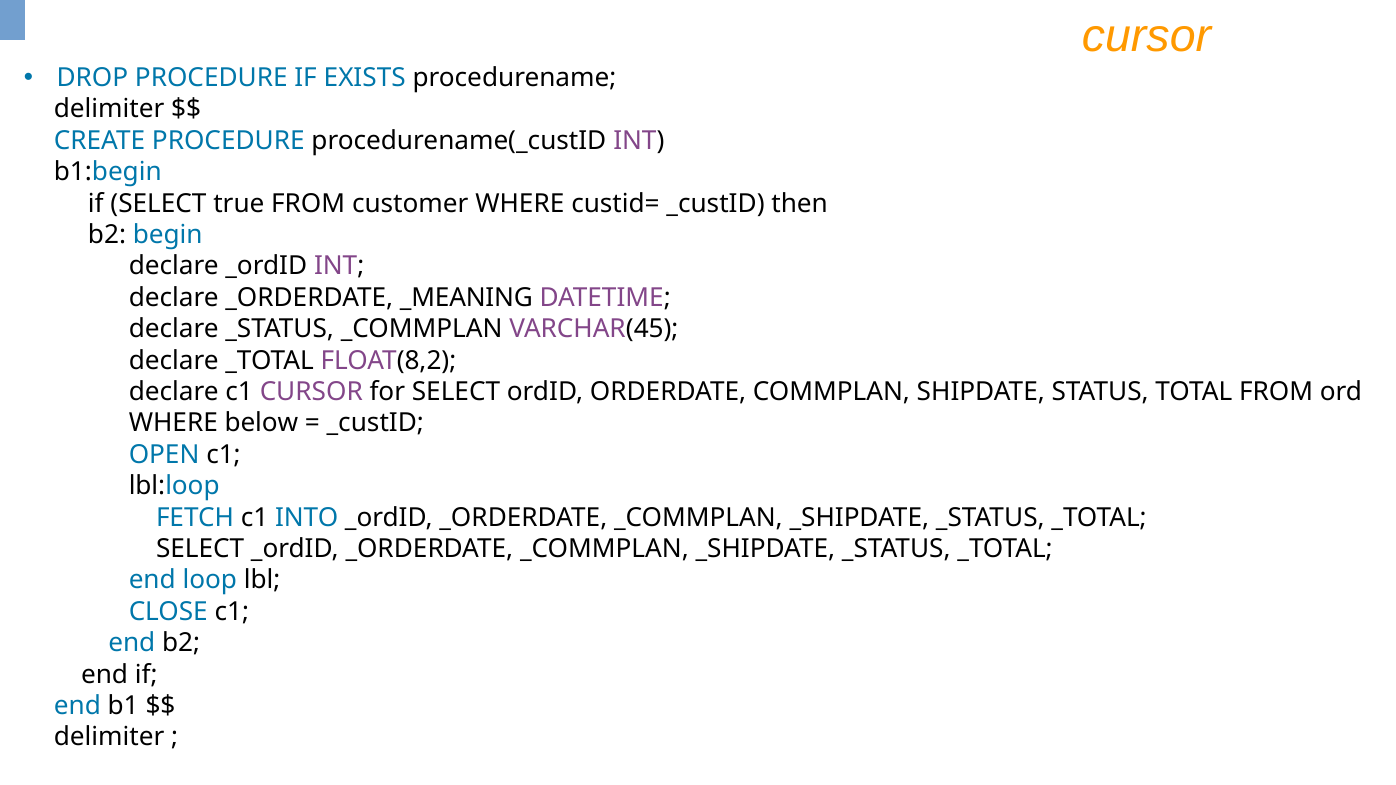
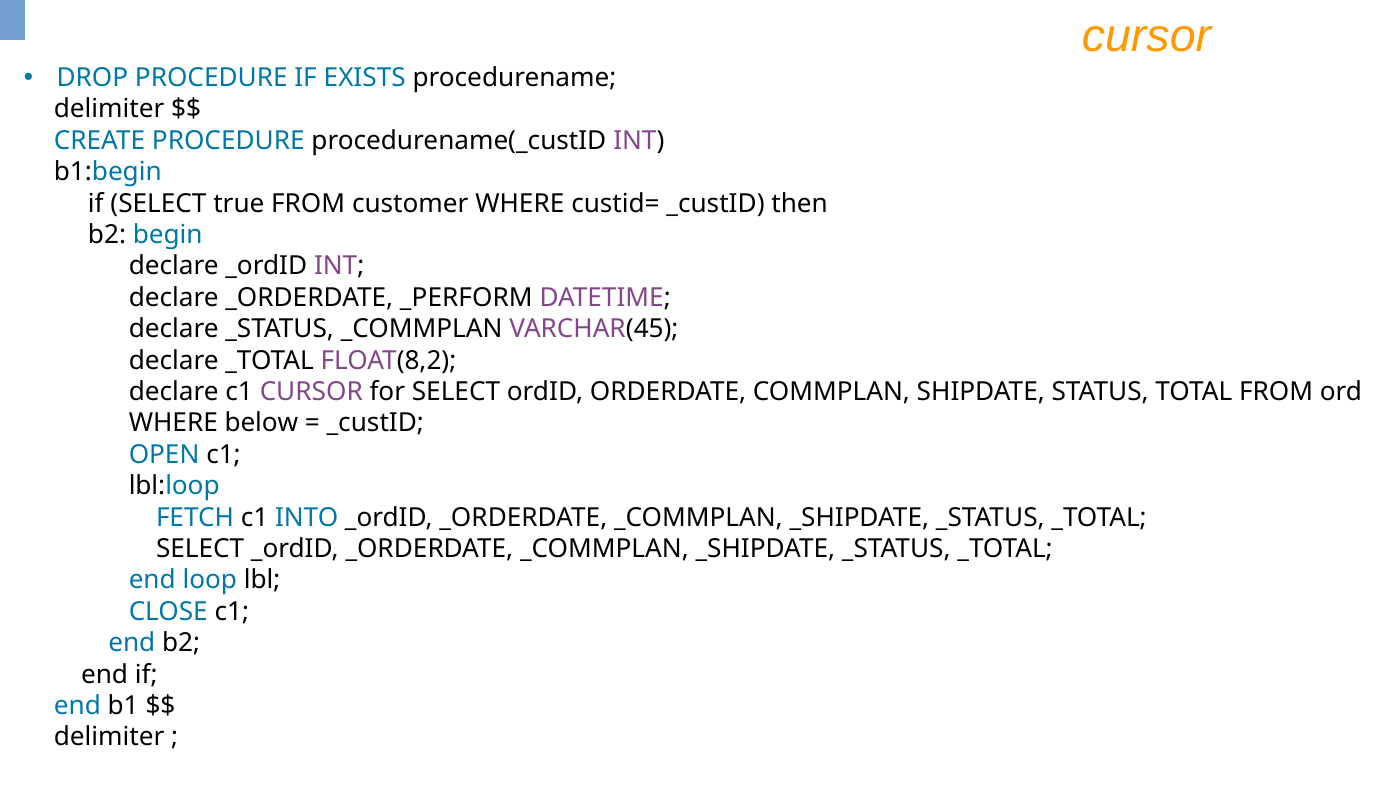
_MEANING: _MEANING -> _PERFORM
